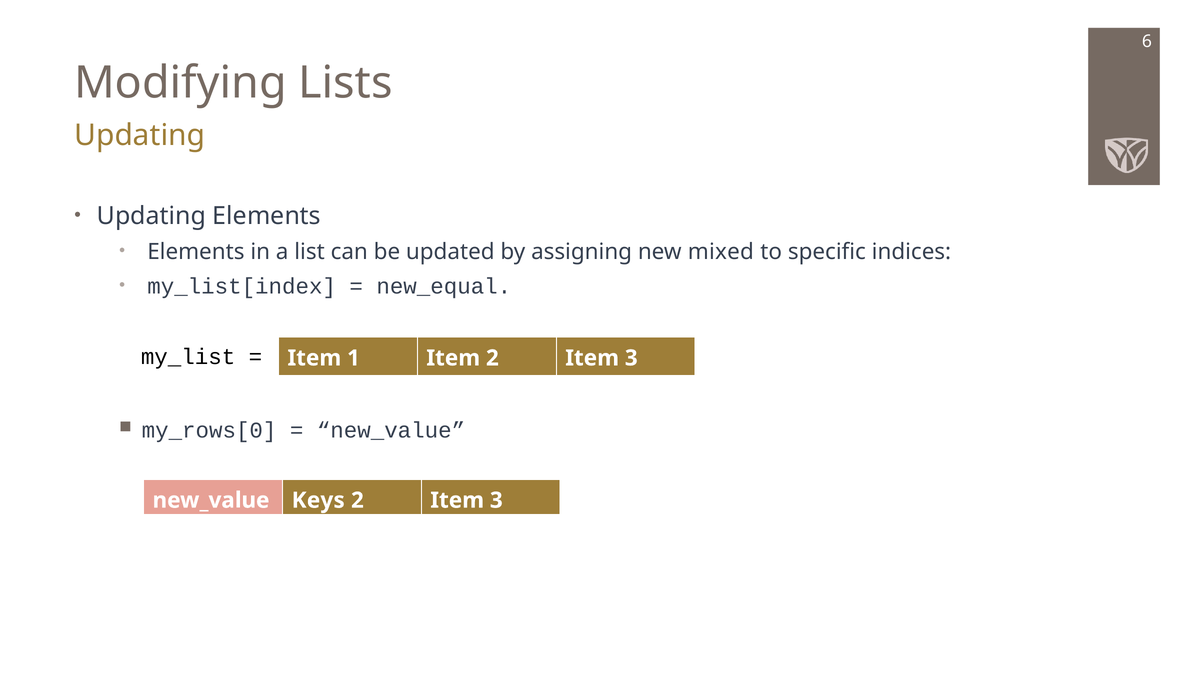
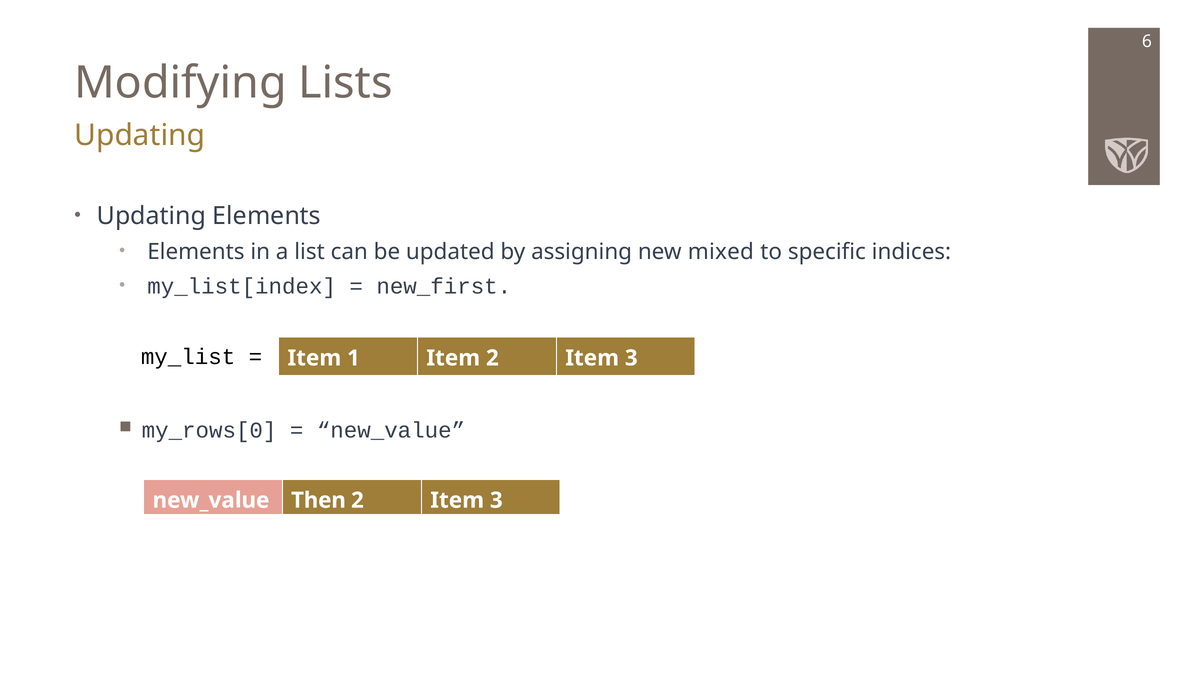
new_equal: new_equal -> new_first
Keys: Keys -> Then
